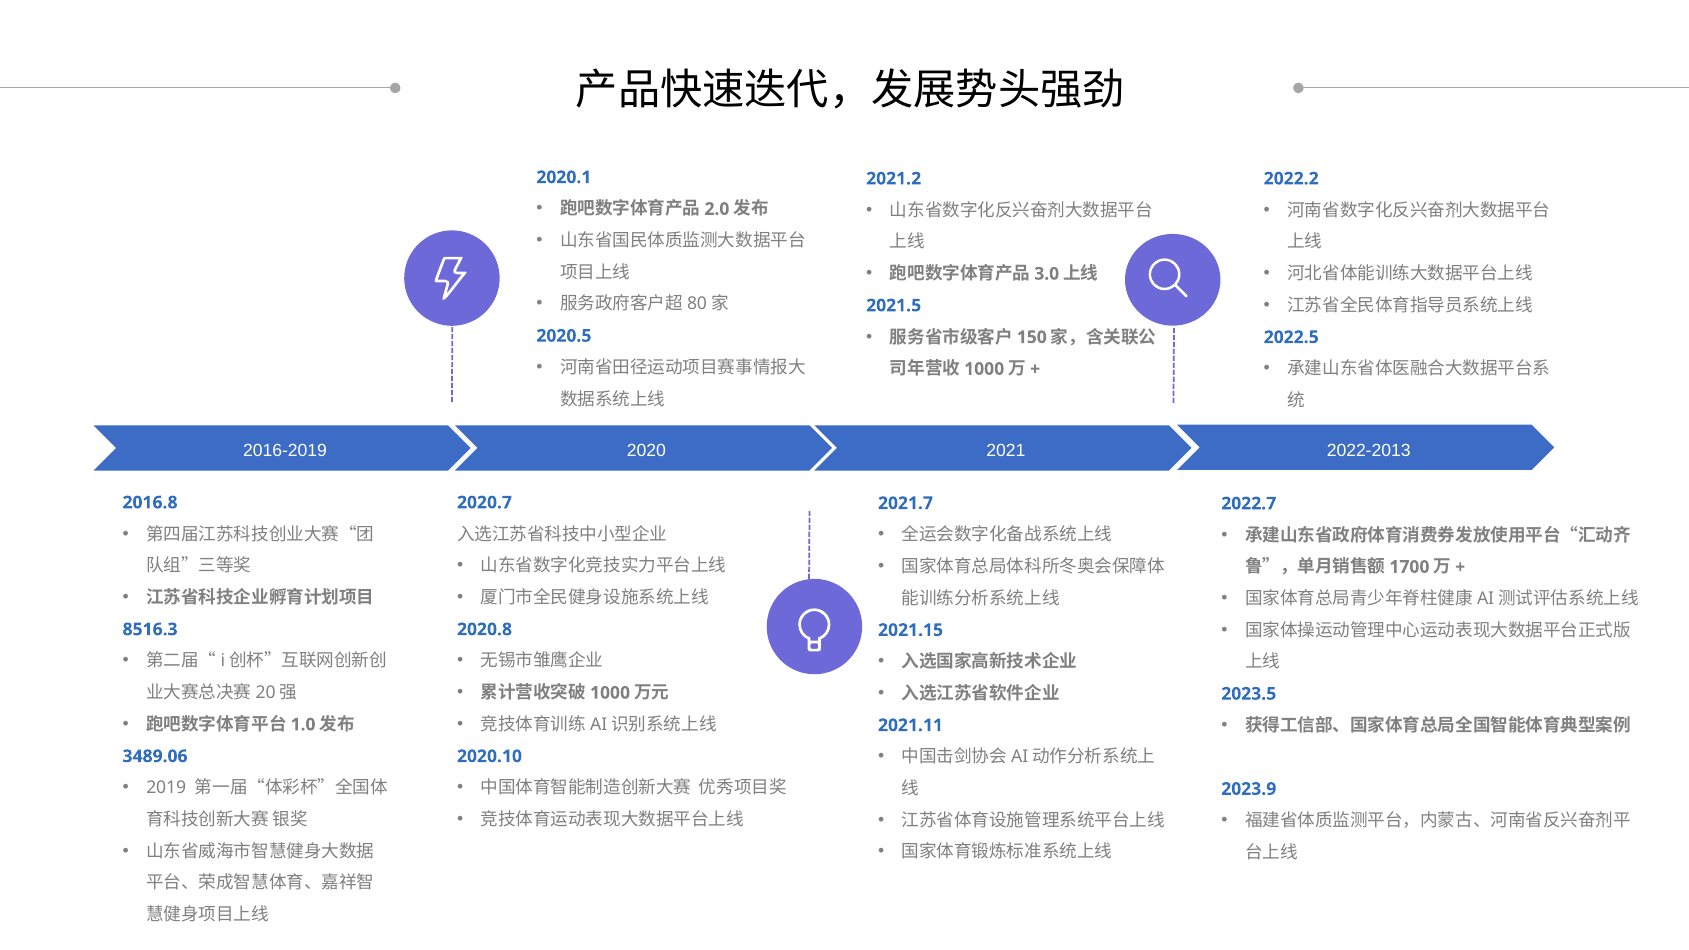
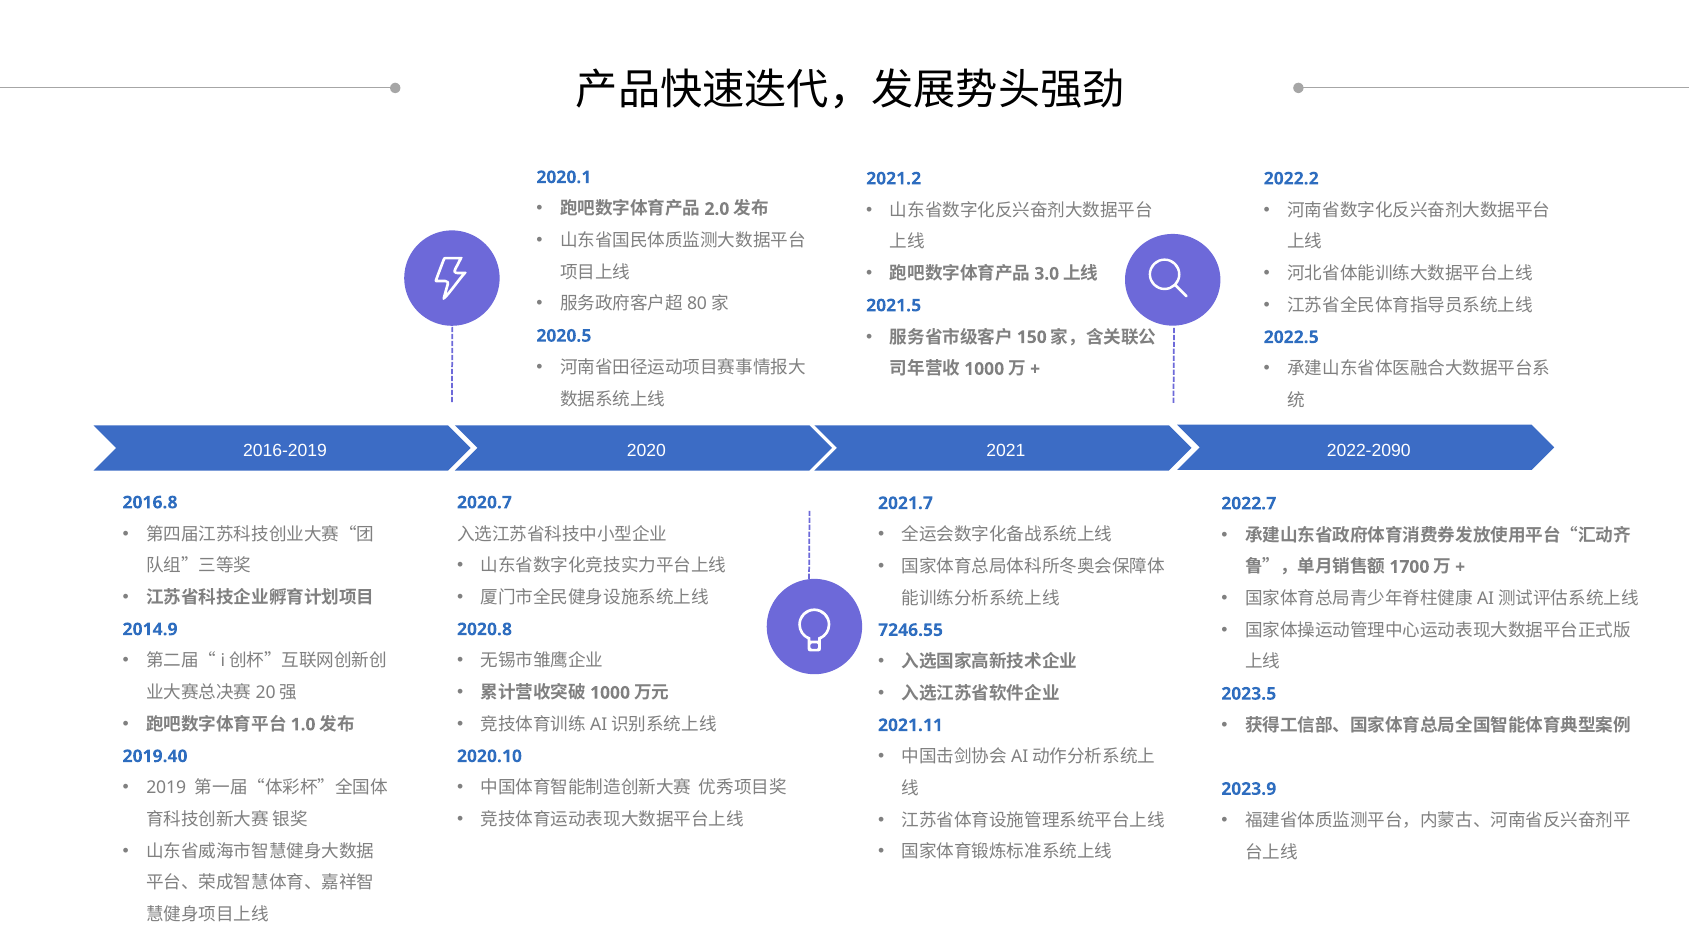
2022-2013: 2022-2013 -> 2022-2090
8516.3: 8516.3 -> 2014.9
2021.15: 2021.15 -> 7246.55
3489.06: 3489.06 -> 2019.40
